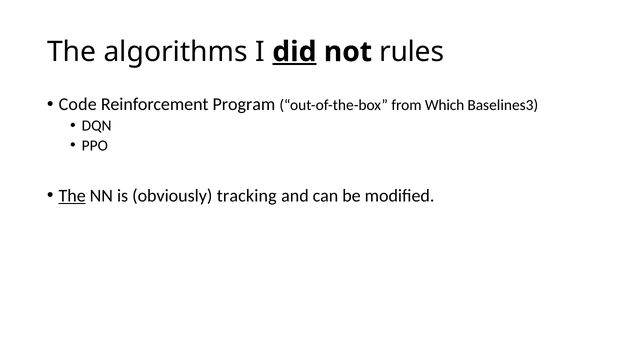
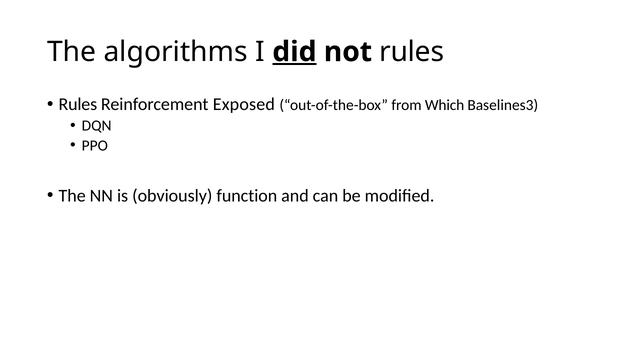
Code at (78, 104): Code -> Rules
Program: Program -> Exposed
The at (72, 196) underline: present -> none
tracking: tracking -> function
